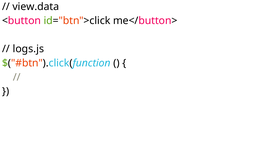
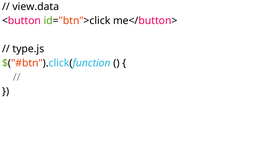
logs.js: logs.js -> type.js
